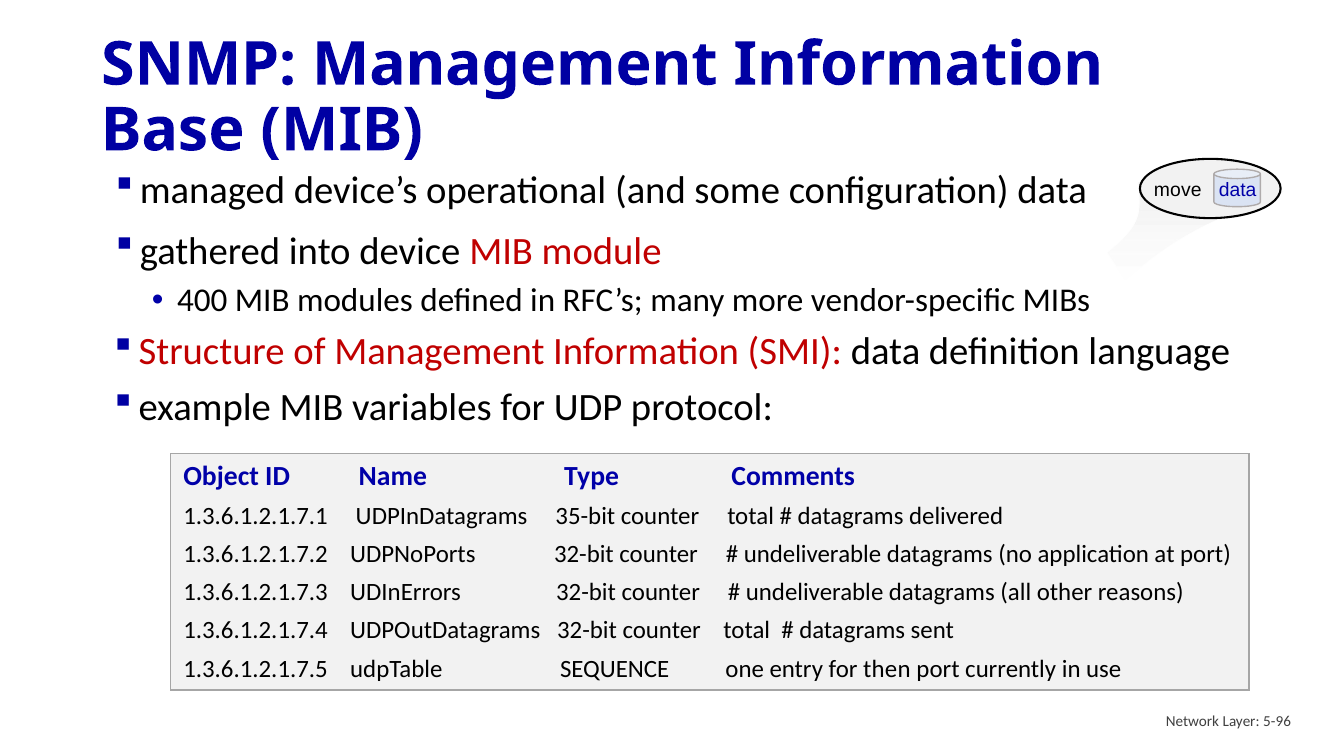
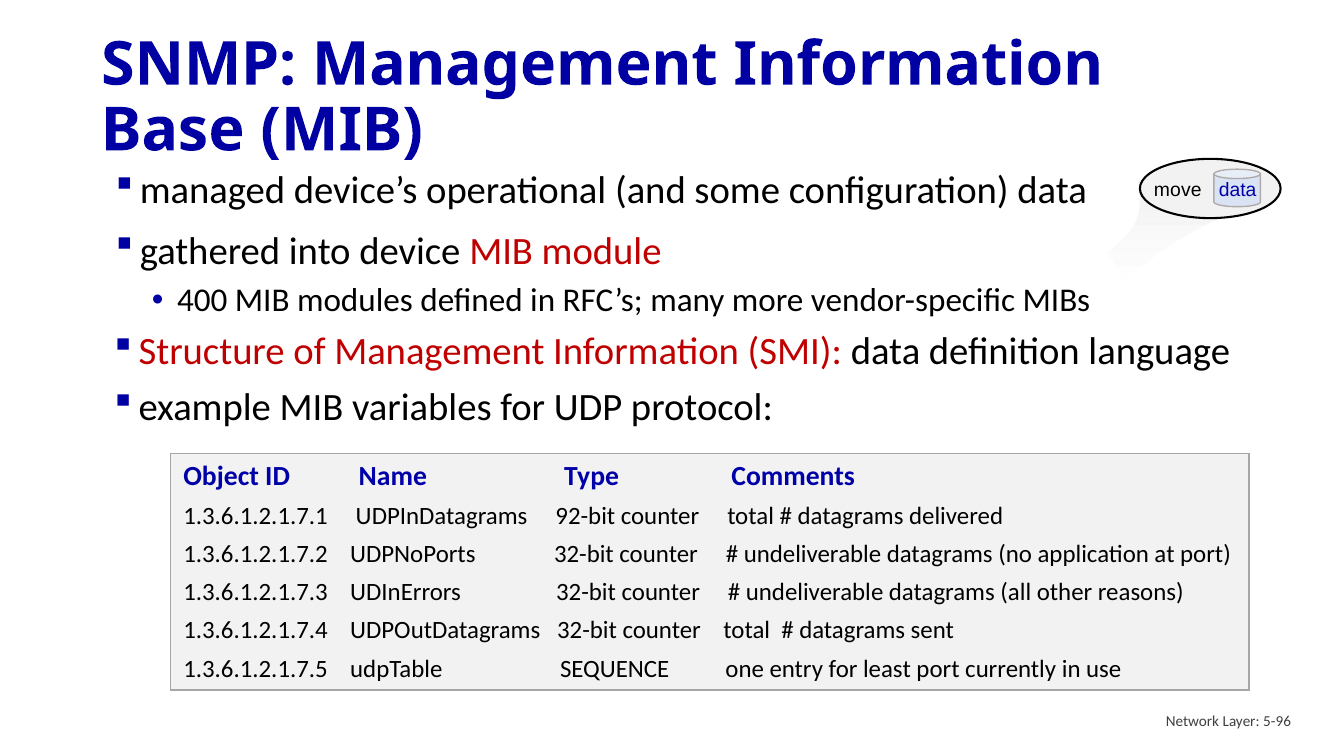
35-bit: 35-bit -> 92-bit
then: then -> least
